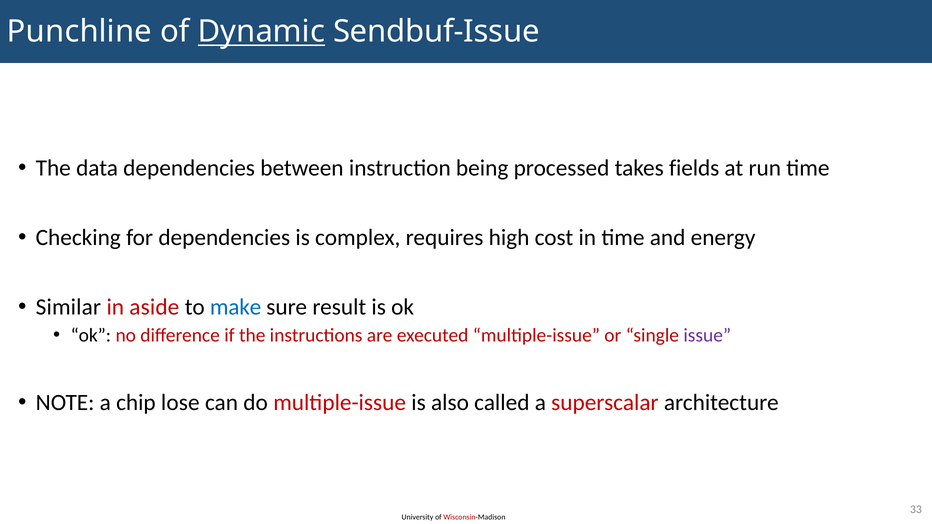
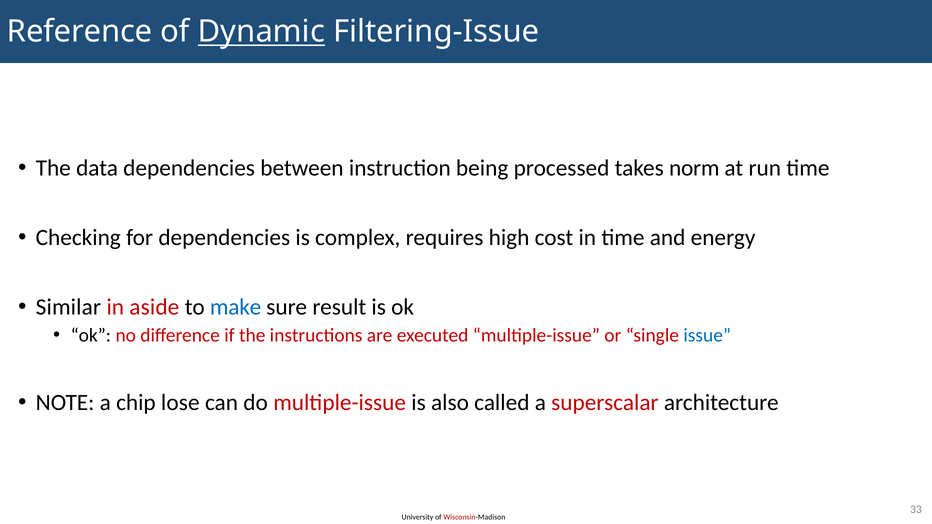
Punchline: Punchline -> Reference
Sendbuf-Issue: Sendbuf-Issue -> Filtering-Issue
fields: fields -> norm
issue colour: purple -> blue
